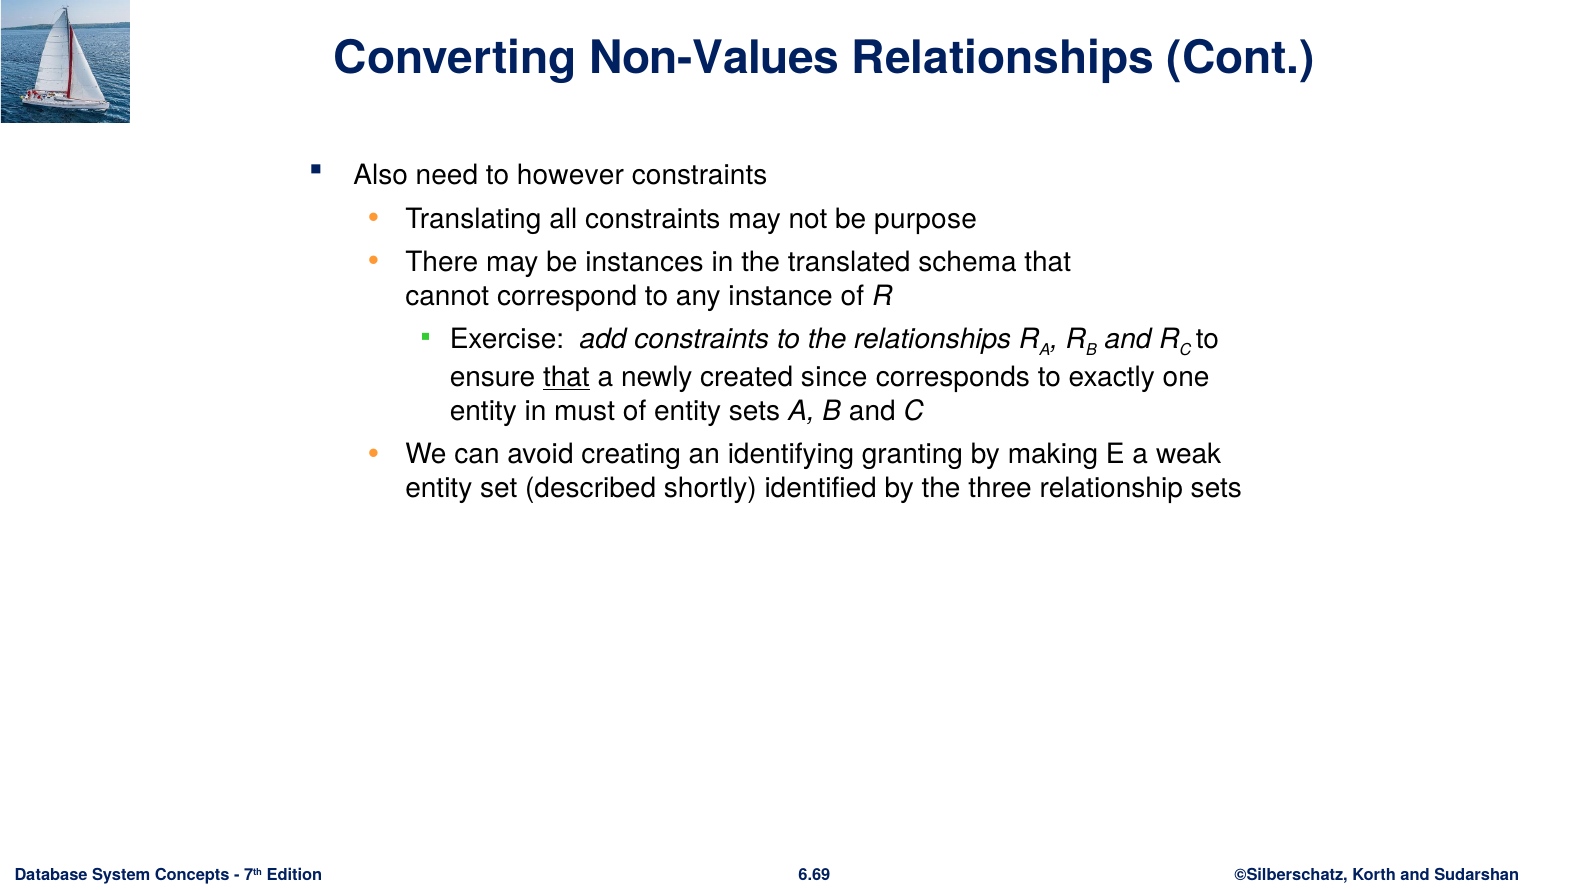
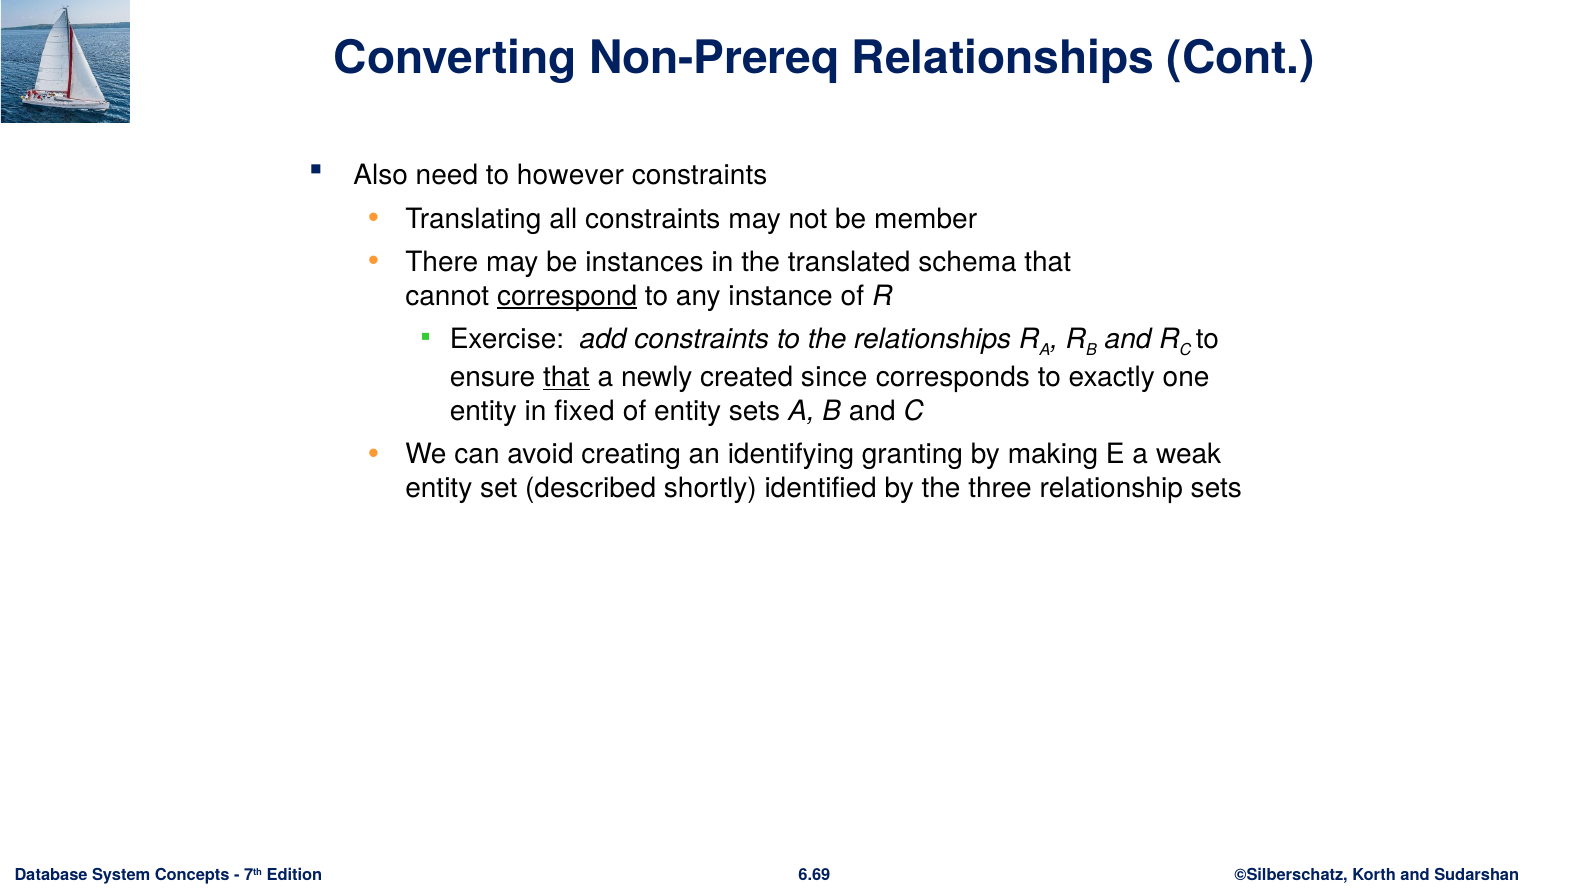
Non-Values: Non-Values -> Non-Prereq
purpose: purpose -> member
correspond underline: none -> present
must: must -> fixed
